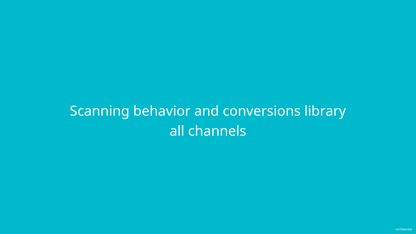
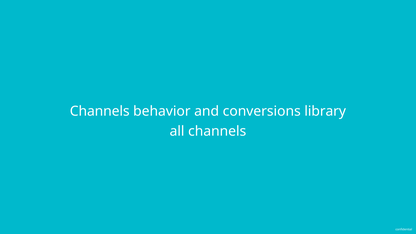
Scanning at (100, 111): Scanning -> Channels
